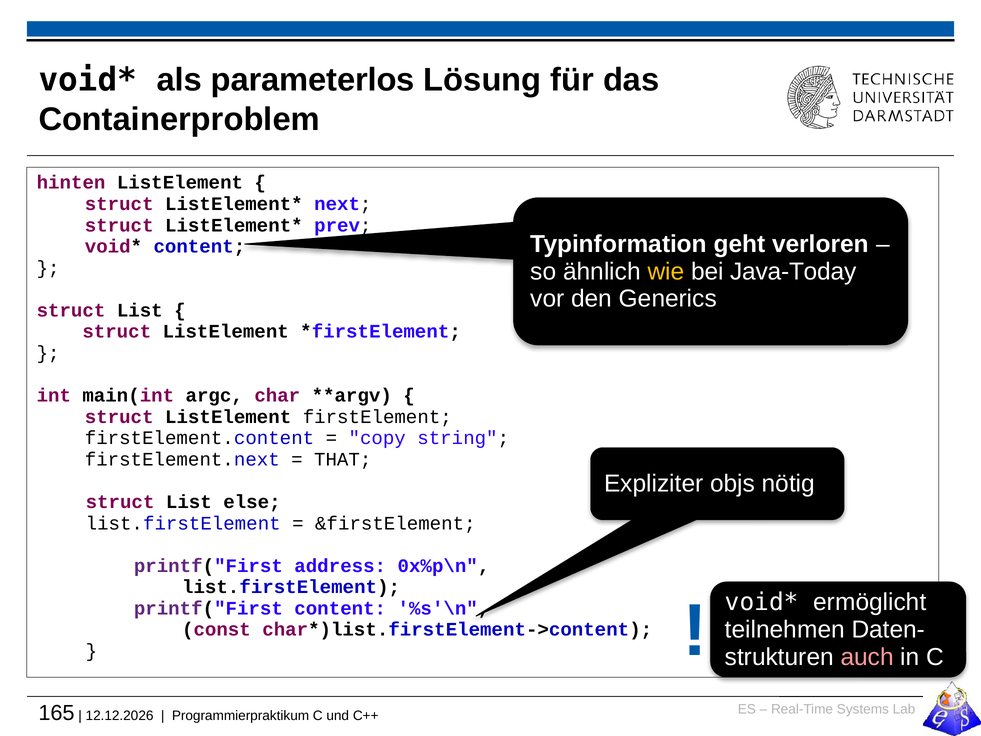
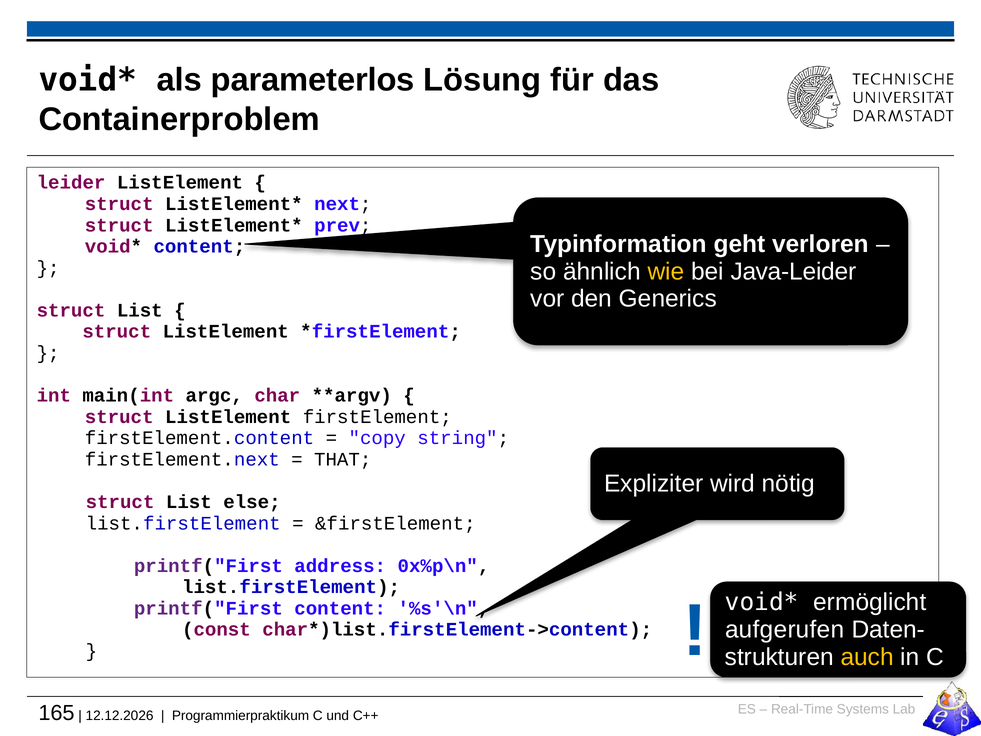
hinten: hinten -> leider
Java-Today: Java-Today -> Java-Leider
objs: objs -> wird
teilnehmen: teilnehmen -> aufgerufen
auch colour: pink -> yellow
